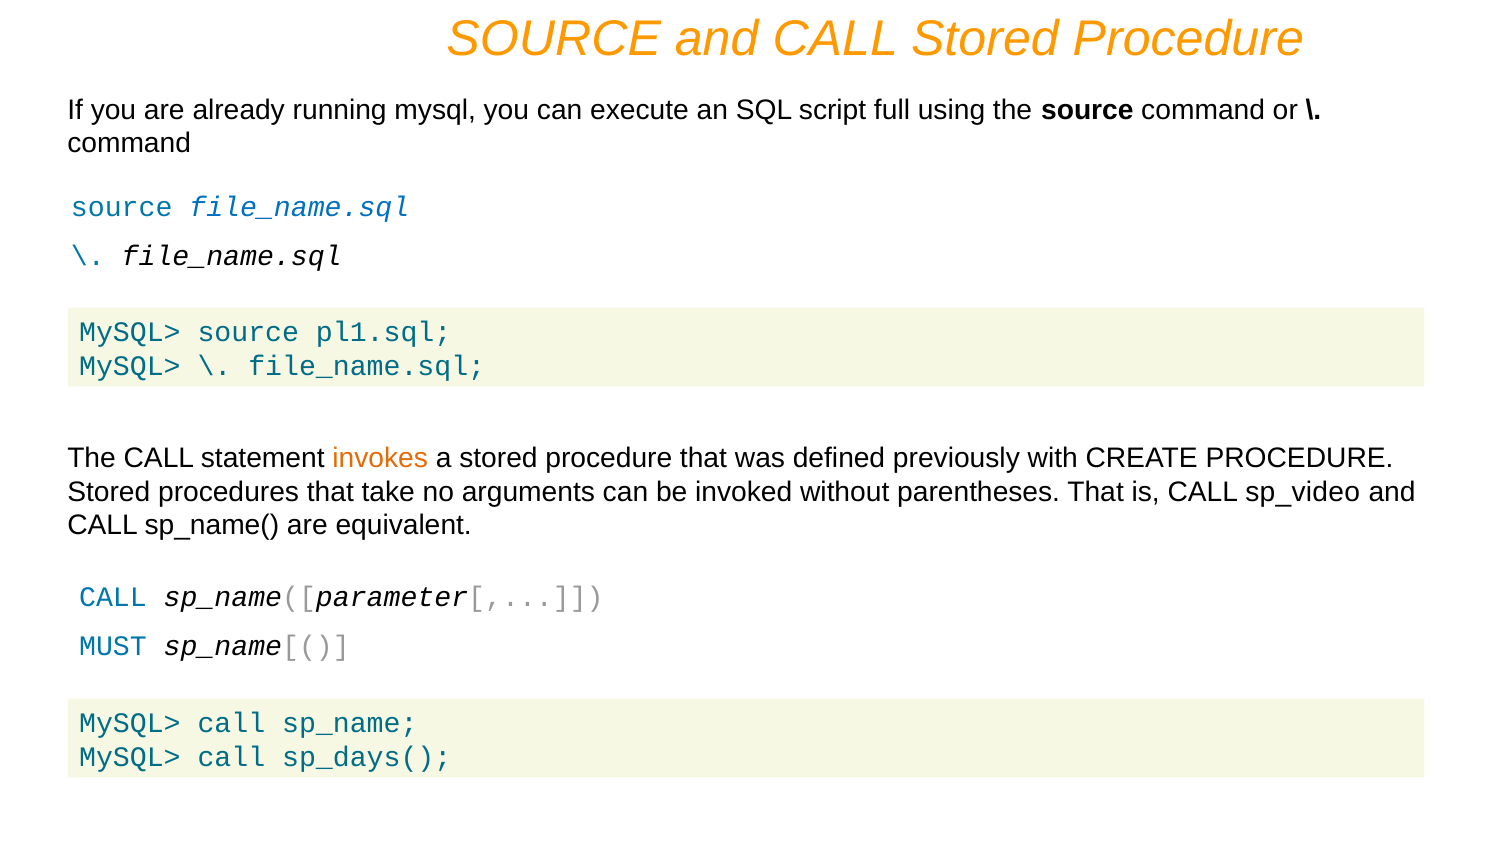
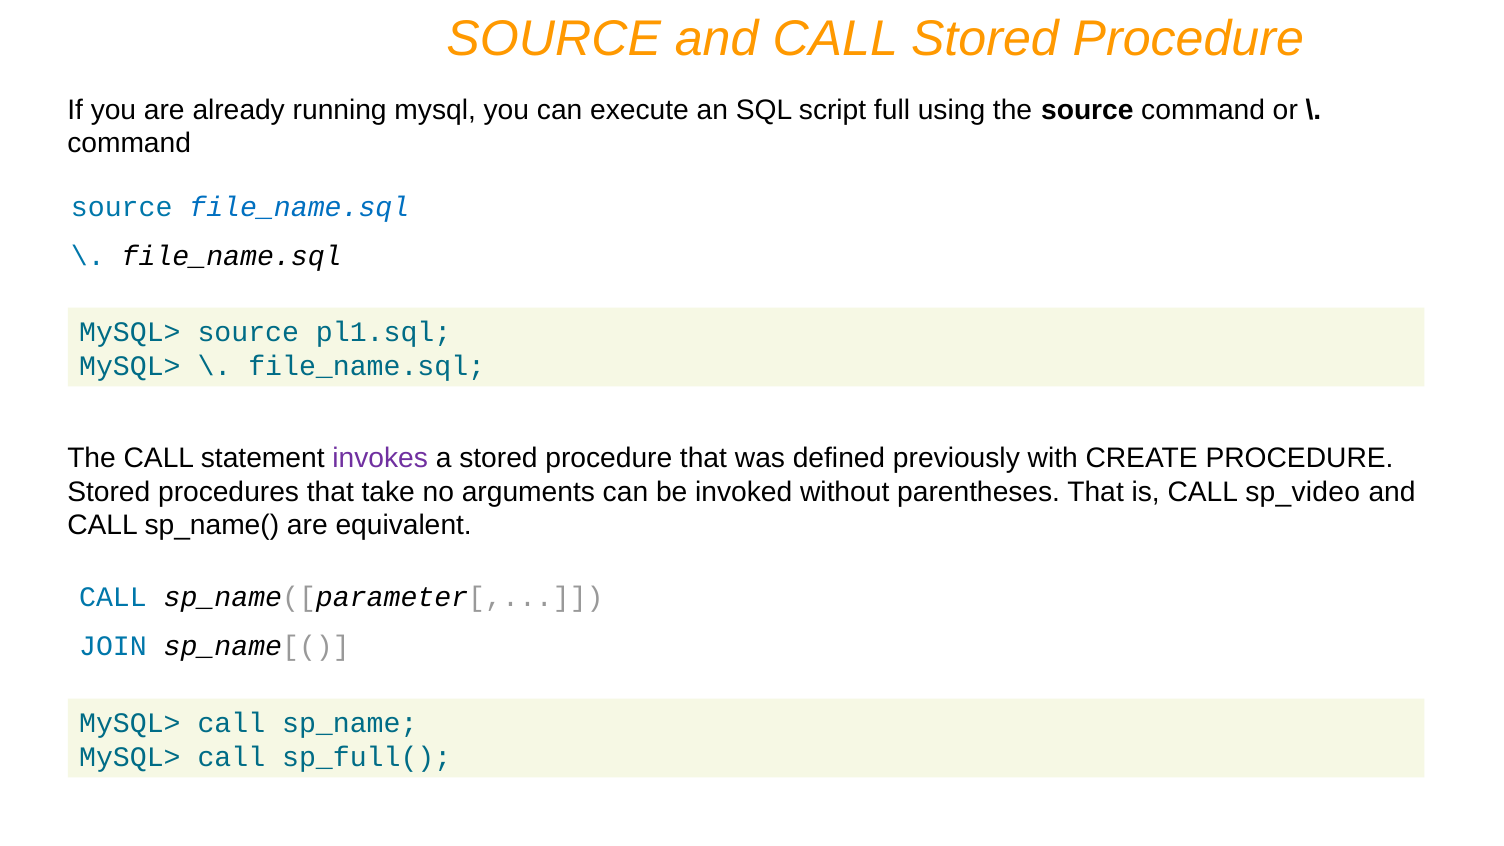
invokes colour: orange -> purple
MUST: MUST -> JOIN
sp_days(: sp_days( -> sp_full(
